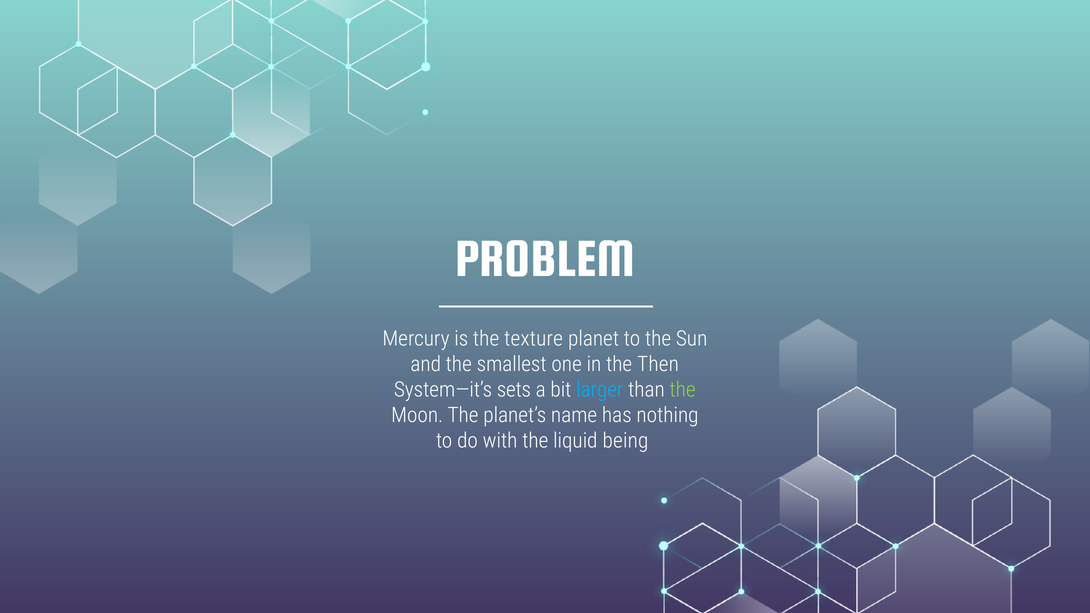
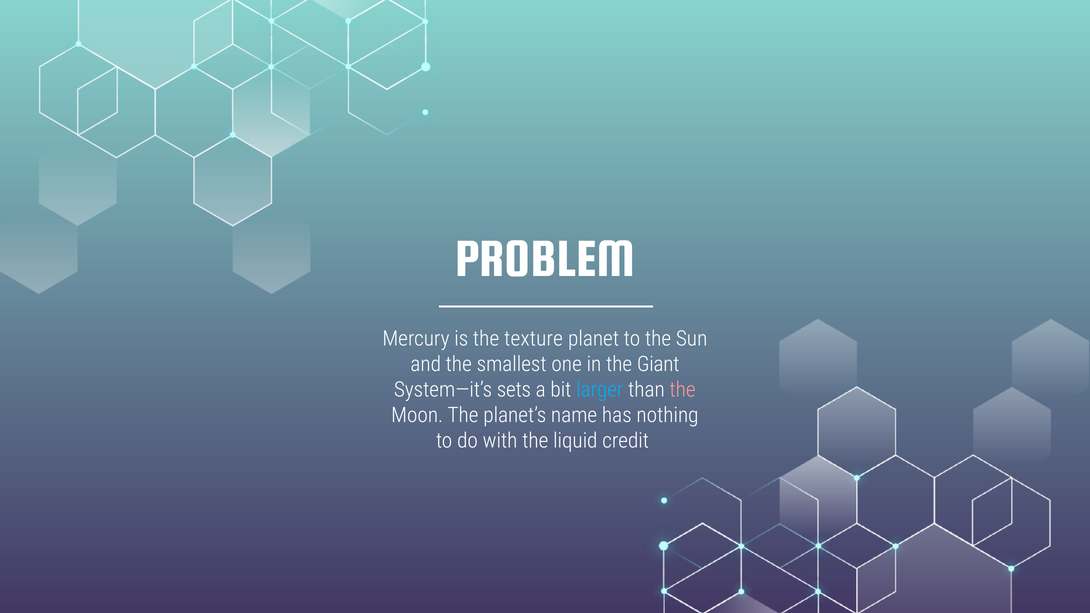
Then: Then -> Giant
the at (683, 390) colour: light green -> pink
being: being -> credit
